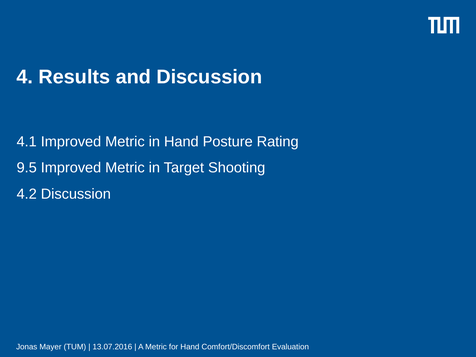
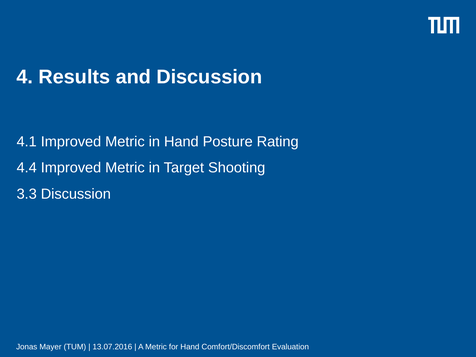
9.5: 9.5 -> 4.4
4.2: 4.2 -> 3.3
